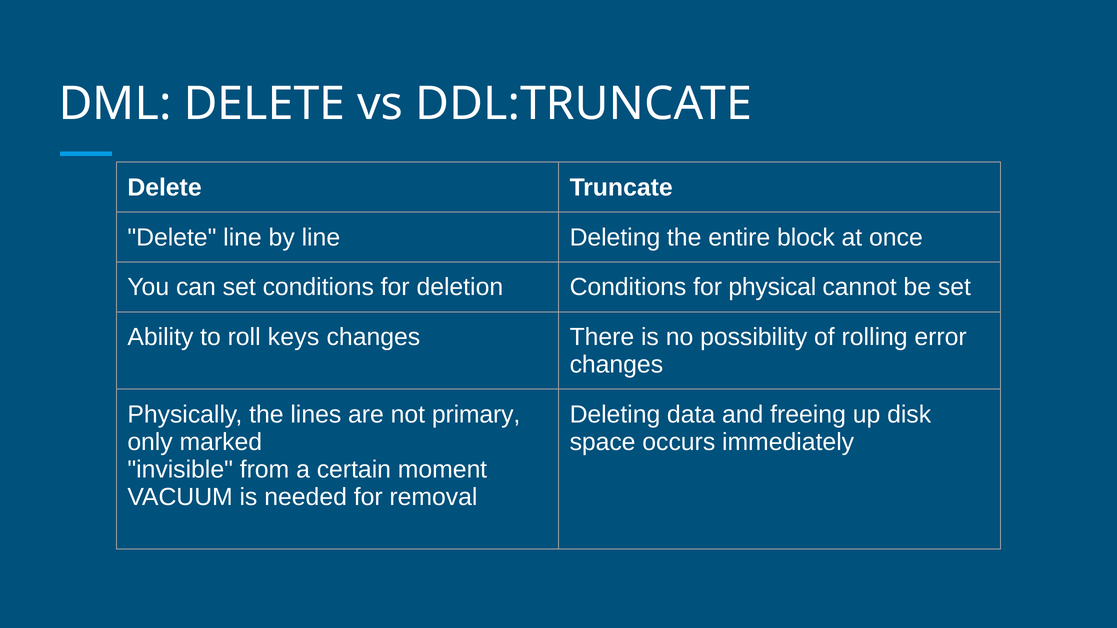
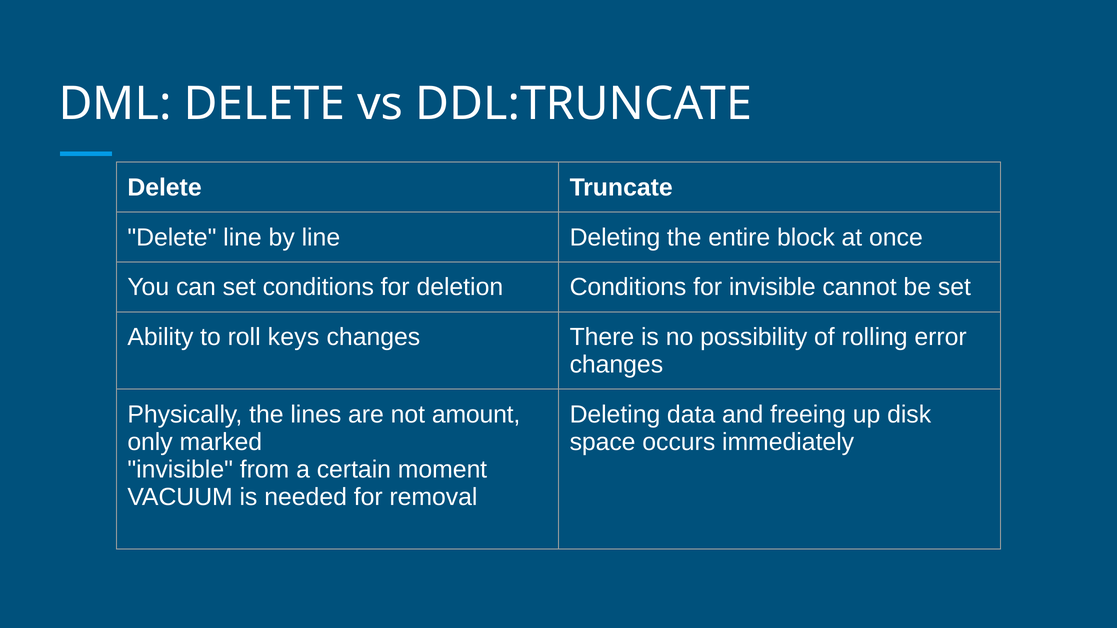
for physical: physical -> invisible
primary: primary -> amount
